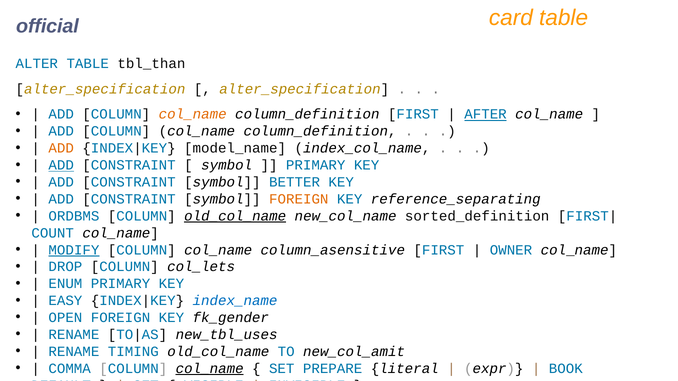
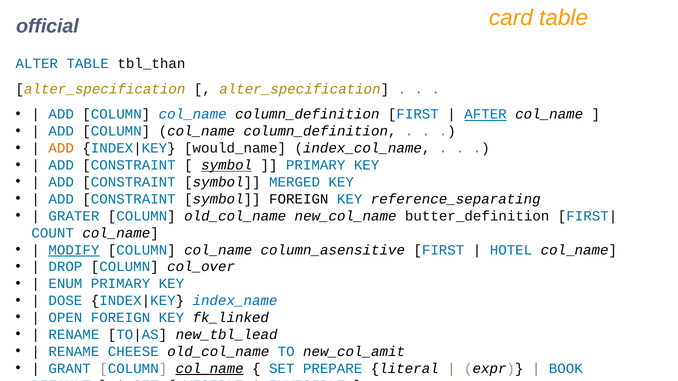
col_name at (193, 114) colour: orange -> blue
model_name: model_name -> would_name
ADD at (61, 165) underline: present -> none
symbol at (227, 165) underline: none -> present
BETTER: BETTER -> MERGED
FOREIGN at (299, 199) colour: orange -> black
ORDBMS: ORDBMS -> GRATER
old_col_name at (235, 216) underline: present -> none
sorted_definition: sorted_definition -> butter_definition
OWNER: OWNER -> HOTEL
col_lets: col_lets -> col_over
EASY: EASY -> DOSE
fk_gender: fk_gender -> fk_linked
new_tbl_uses: new_tbl_uses -> new_tbl_lead
TIMING: TIMING -> CHEESE
COMMA: COMMA -> GRANT
